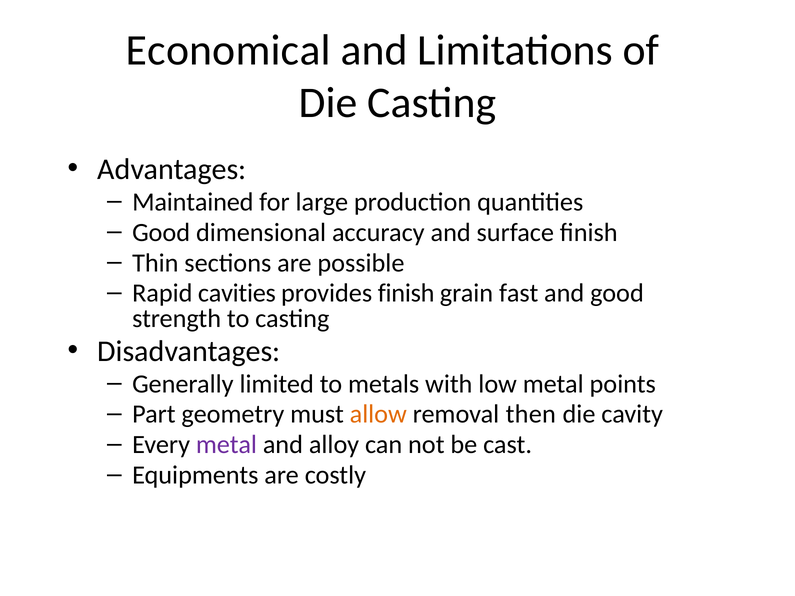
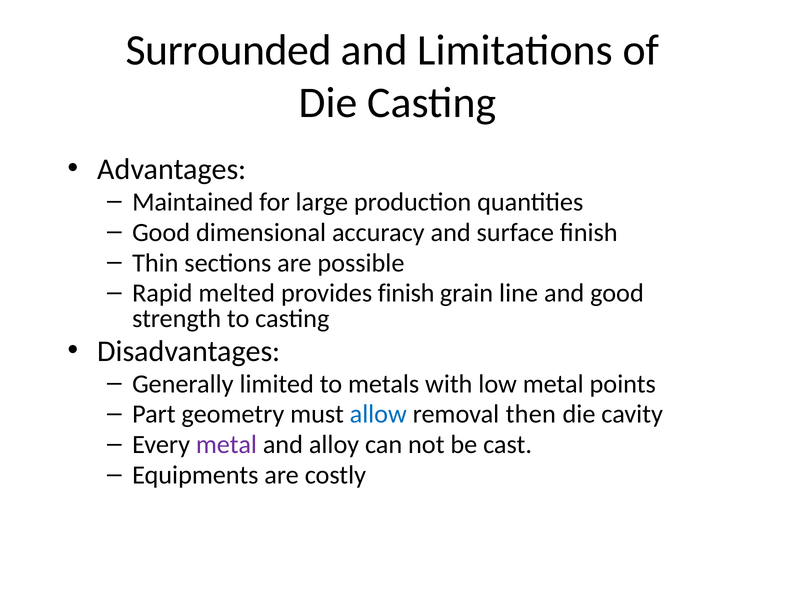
Economical: Economical -> Surrounded
cavities: cavities -> melted
fast: fast -> line
allow colour: orange -> blue
